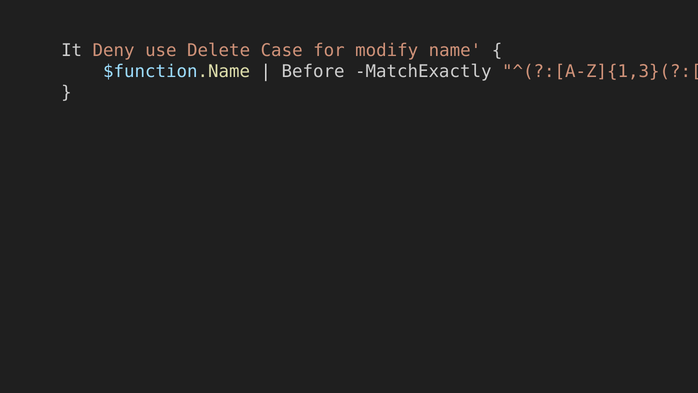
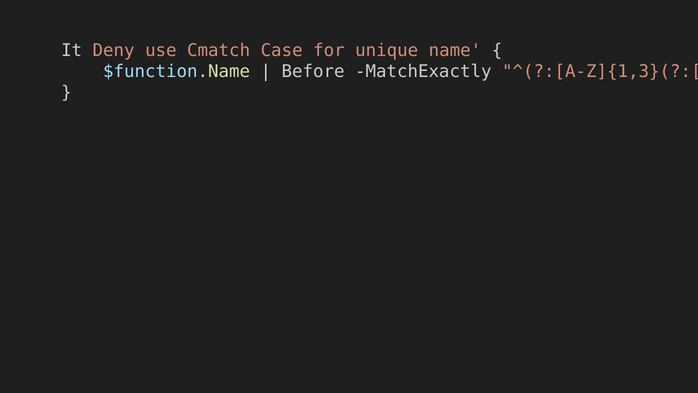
Delete: Delete -> Cmatch
modify: modify -> unique
